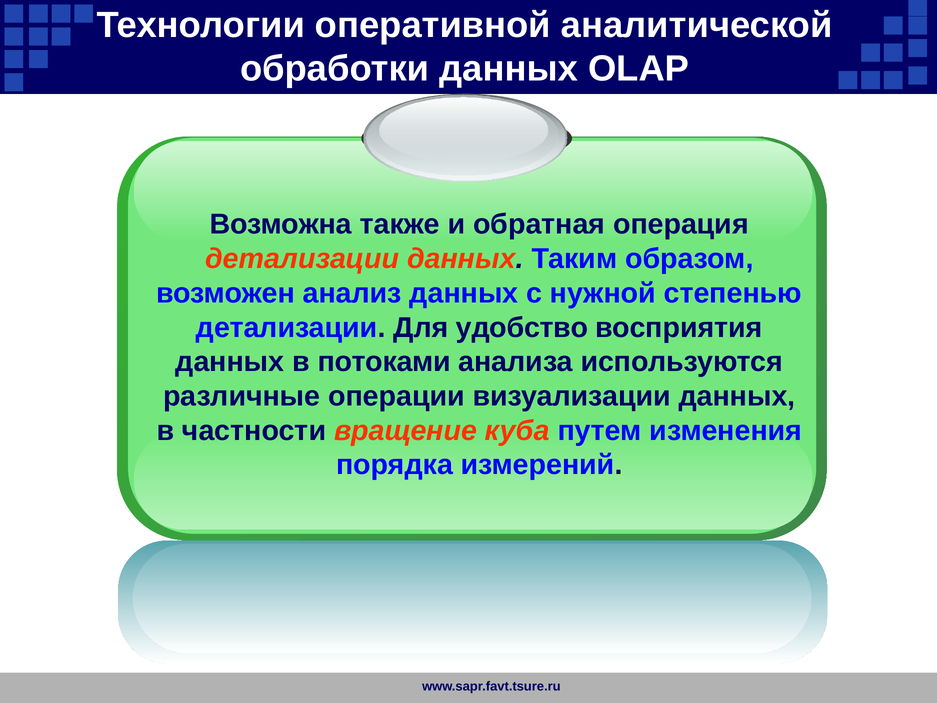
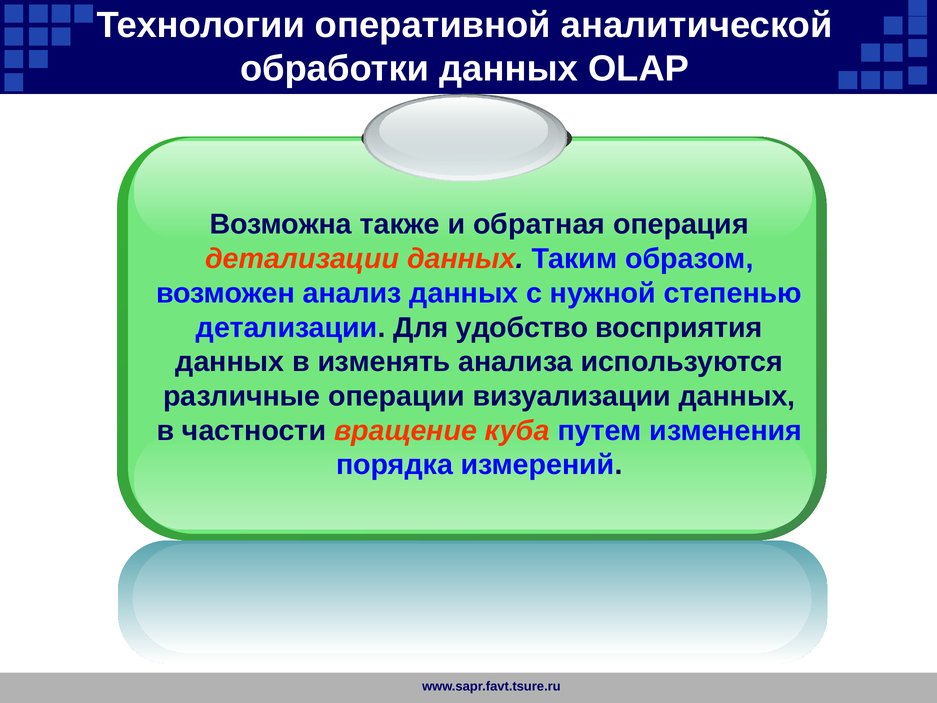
потоками: потоками -> изменять
